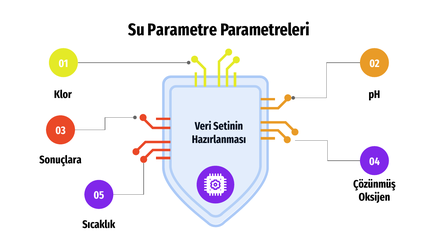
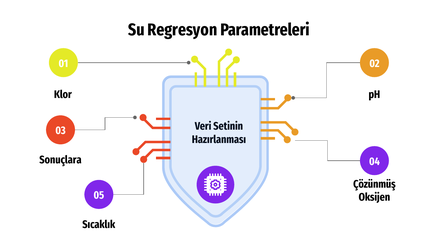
Parametre: Parametre -> Regresyon
